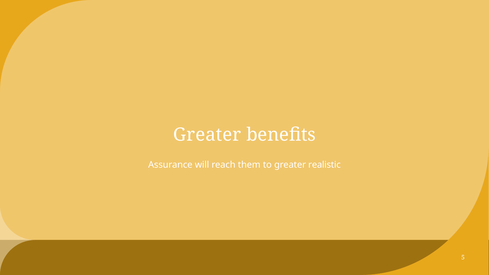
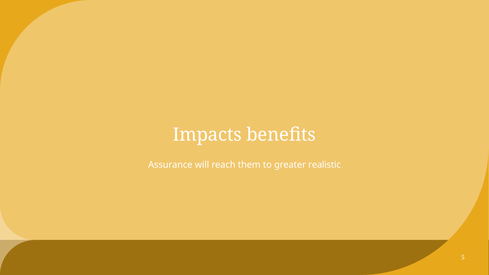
Greater at (207, 135): Greater -> Impacts
